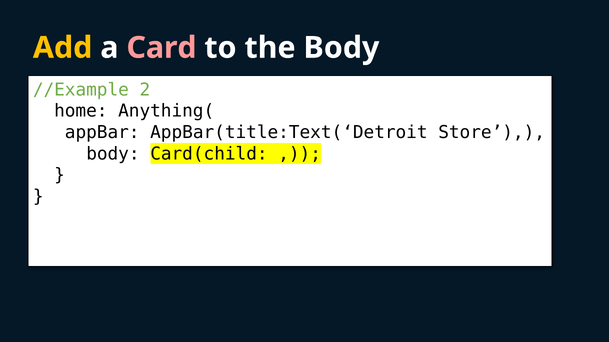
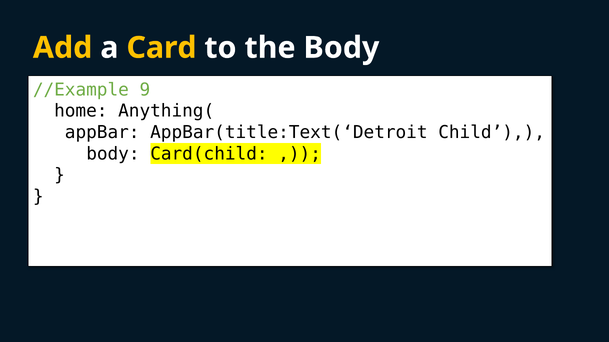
Card colour: pink -> yellow
2: 2 -> 9
Store: Store -> Child
